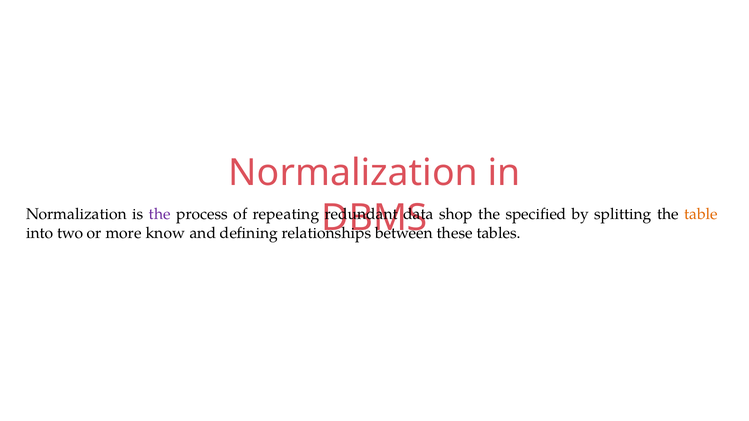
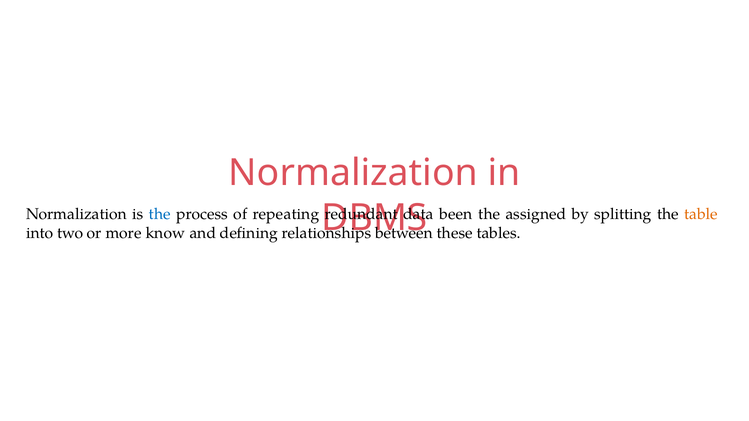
the at (160, 215) colour: purple -> blue
shop: shop -> been
specified: specified -> assigned
